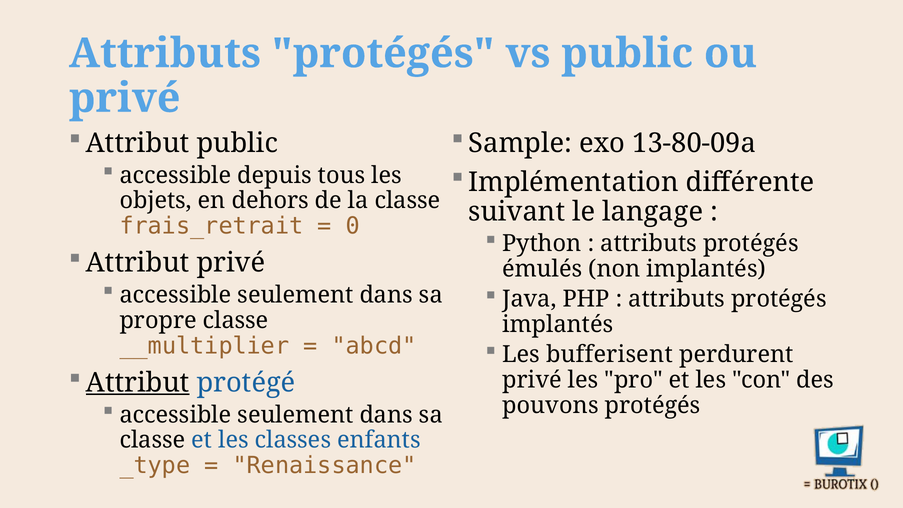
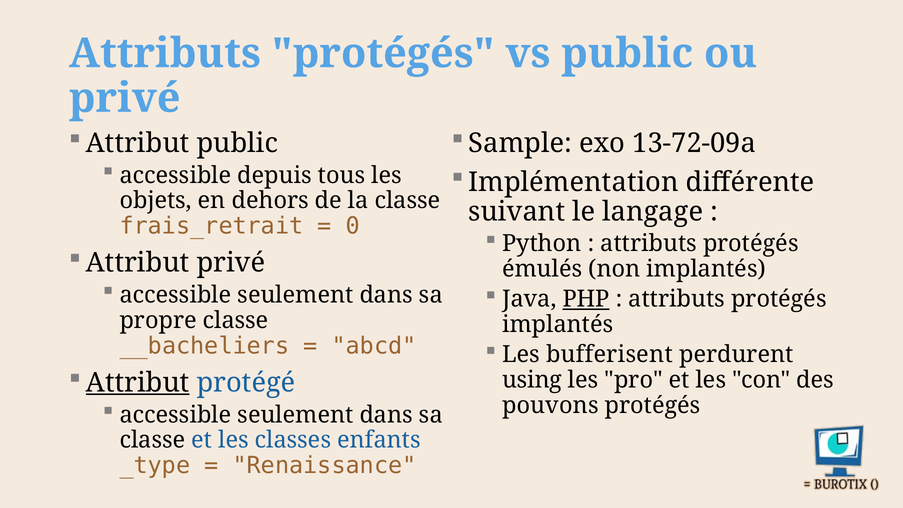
13-80-09a: 13-80-09a -> 13-72-09a
PHP underline: none -> present
__multiplier: __multiplier -> __bacheliers
privé at (532, 380): privé -> using
